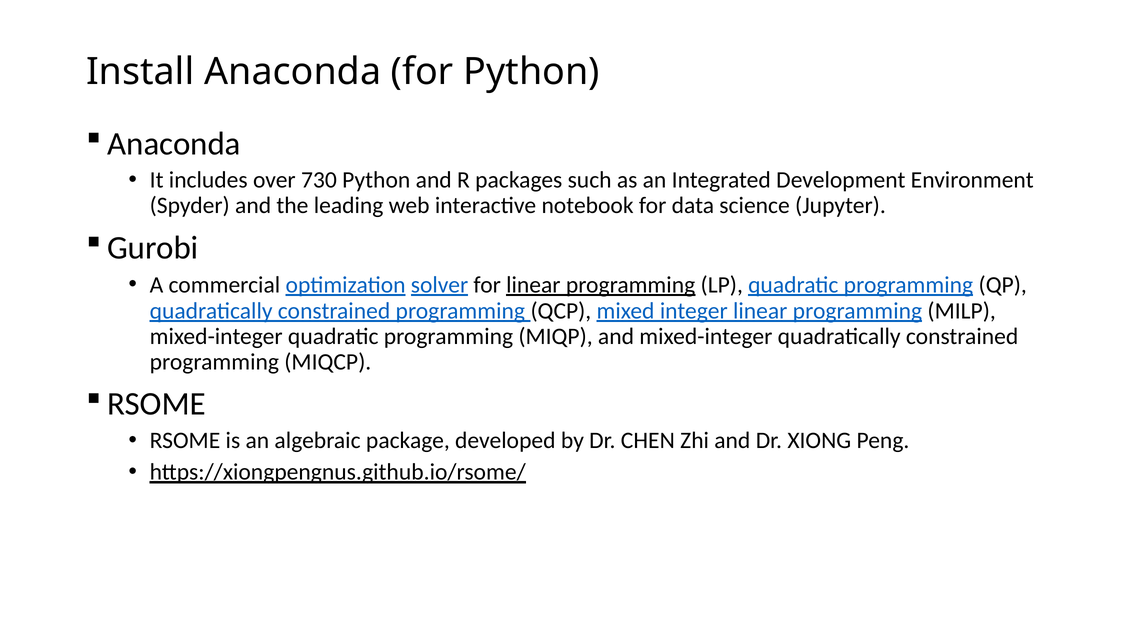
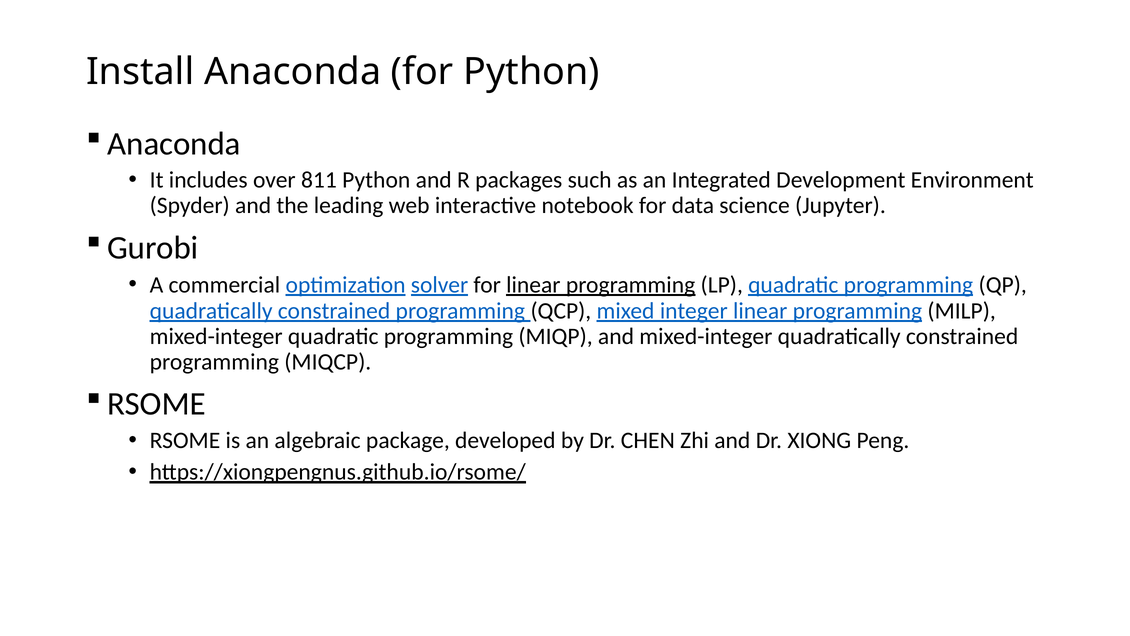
730: 730 -> 811
